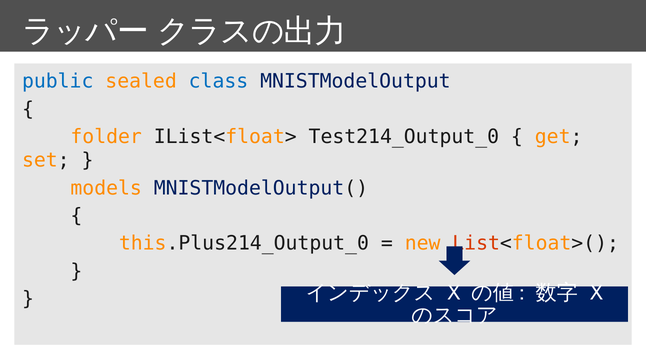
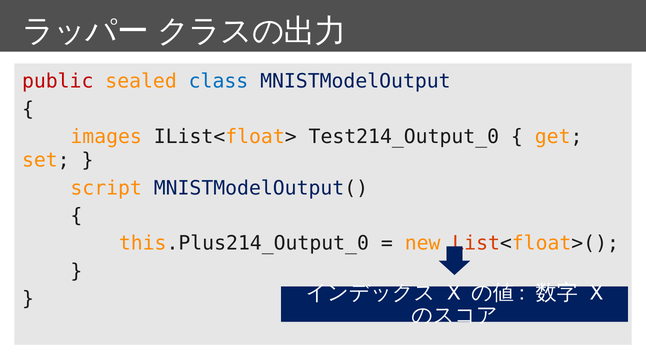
public colour: blue -> red
folder: folder -> images
models: models -> script
